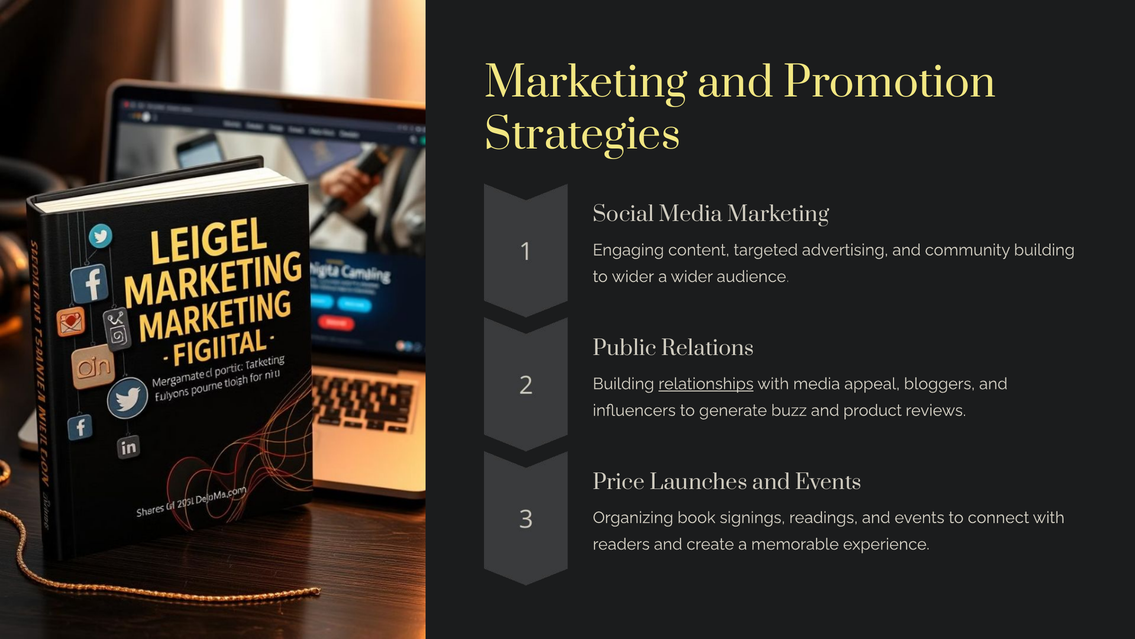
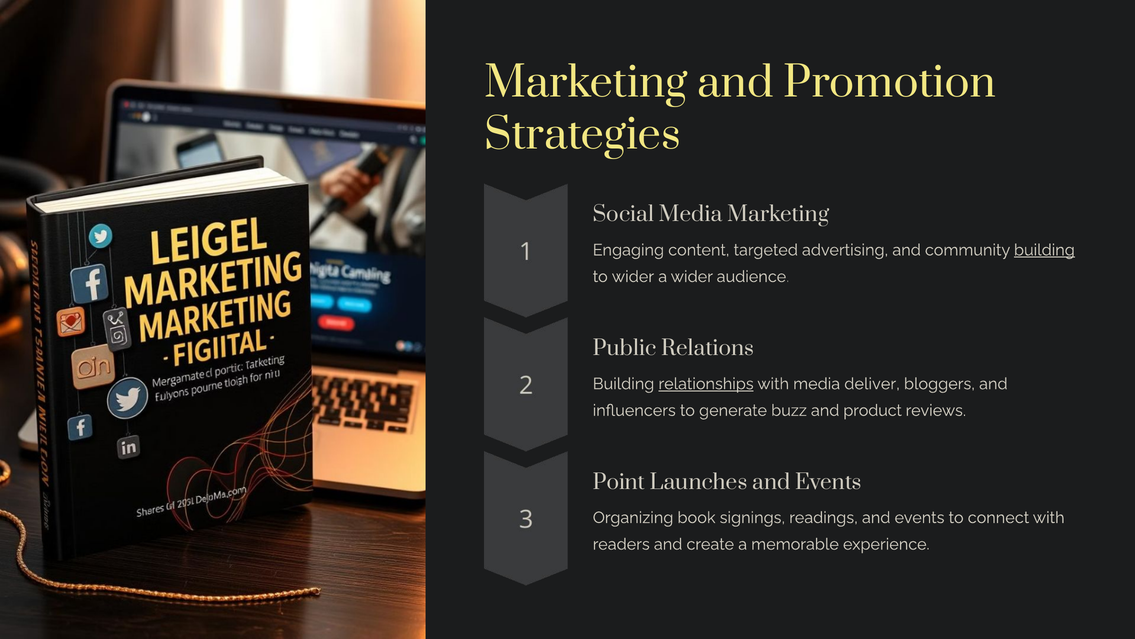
building at (1044, 250) underline: none -> present
appeal: appeal -> deliver
Price: Price -> Point
